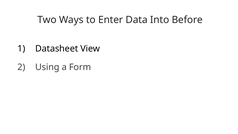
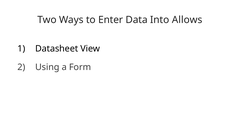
Before: Before -> Allows
